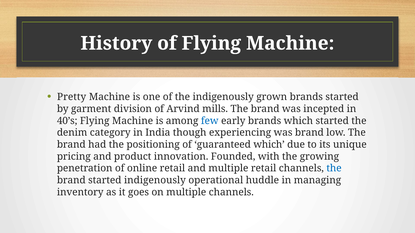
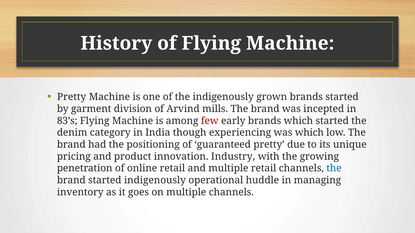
40’s: 40’s -> 83’s
few colour: blue -> red
was brand: brand -> which
guaranteed which: which -> pretty
Founded: Founded -> Industry
